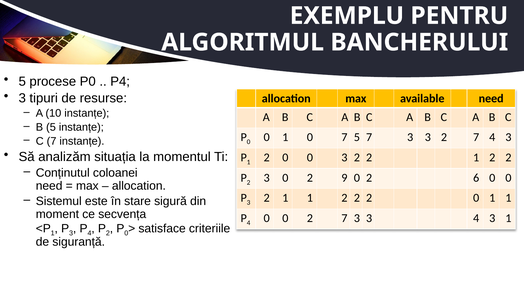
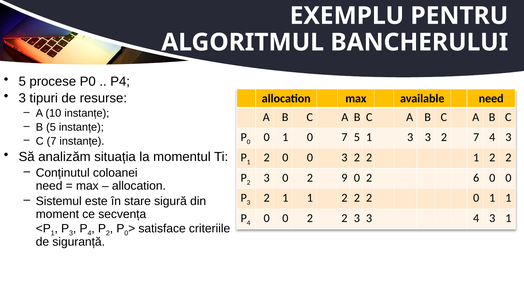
5 7: 7 -> 1
0 2 7: 7 -> 2
